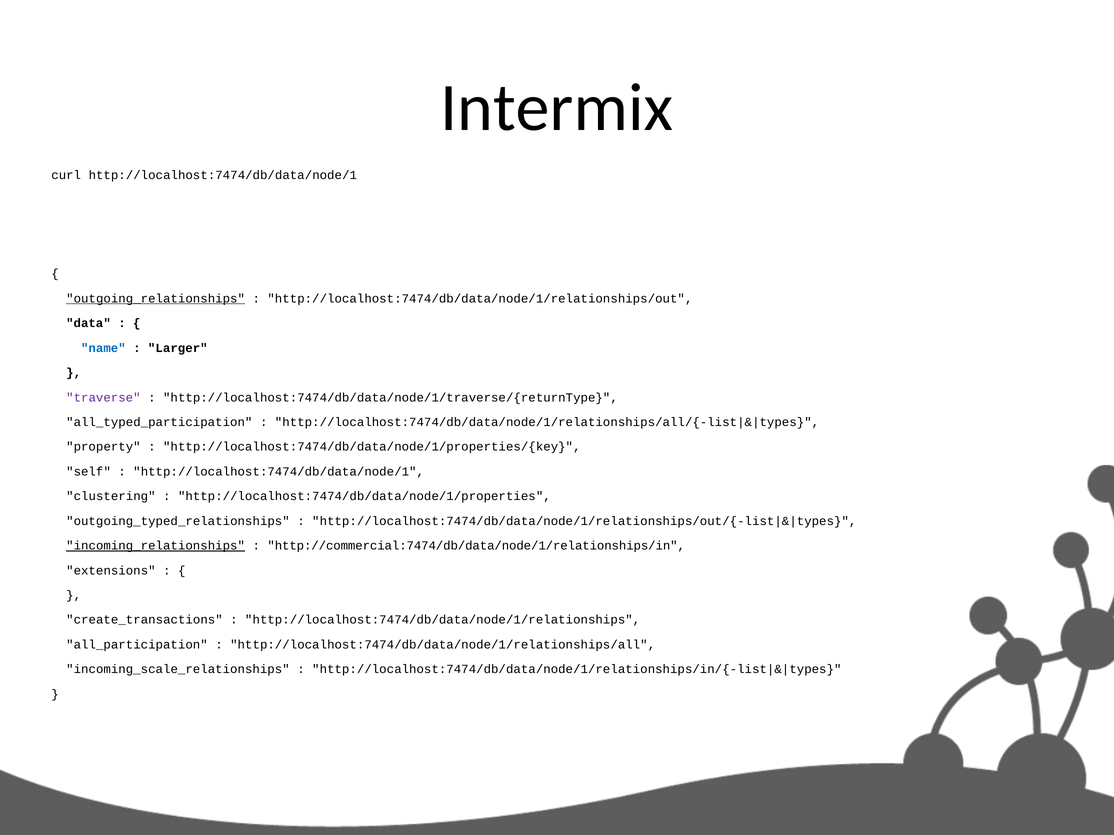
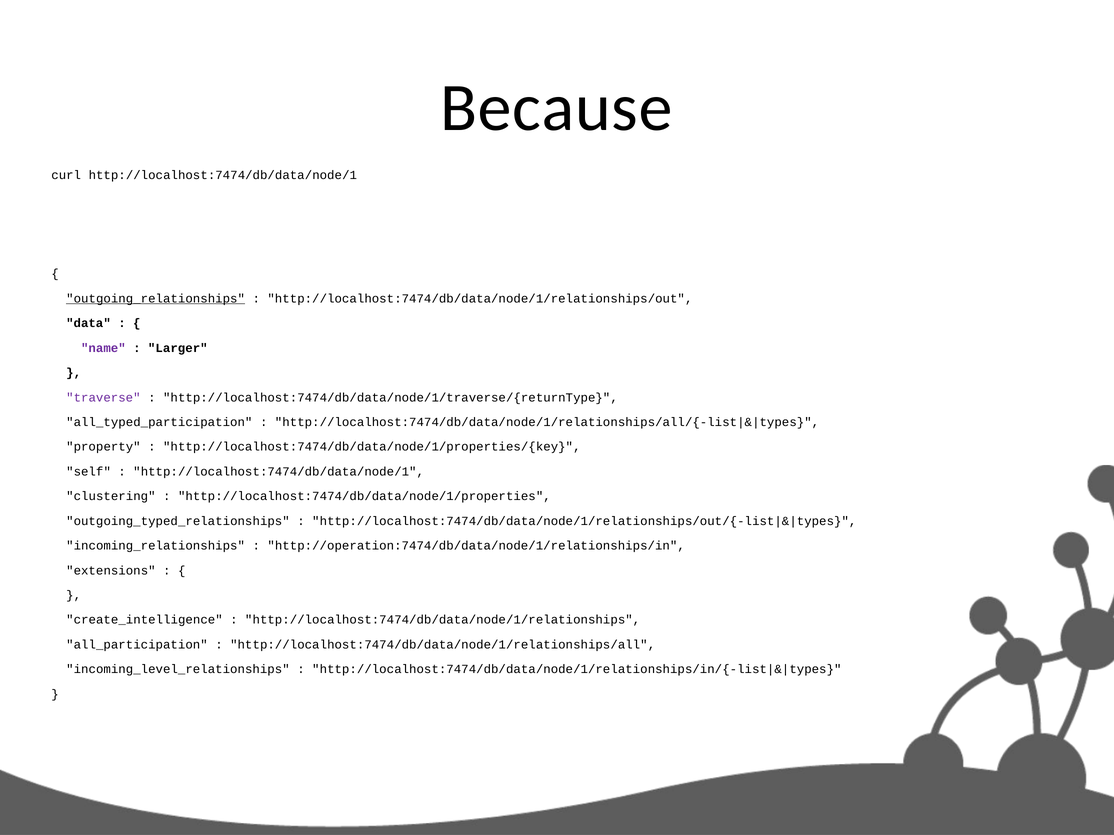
Intermix: Intermix -> Because
name colour: blue -> purple
incoming_relationships underline: present -> none
http://commercial:7474/db/data/node/1/relationships/in: http://commercial:7474/db/data/node/1/relationships/in -> http://operation:7474/db/data/node/1/relationships/in
create_transactions: create_transactions -> create_intelligence
incoming_scale_relationships: incoming_scale_relationships -> incoming_level_relationships
